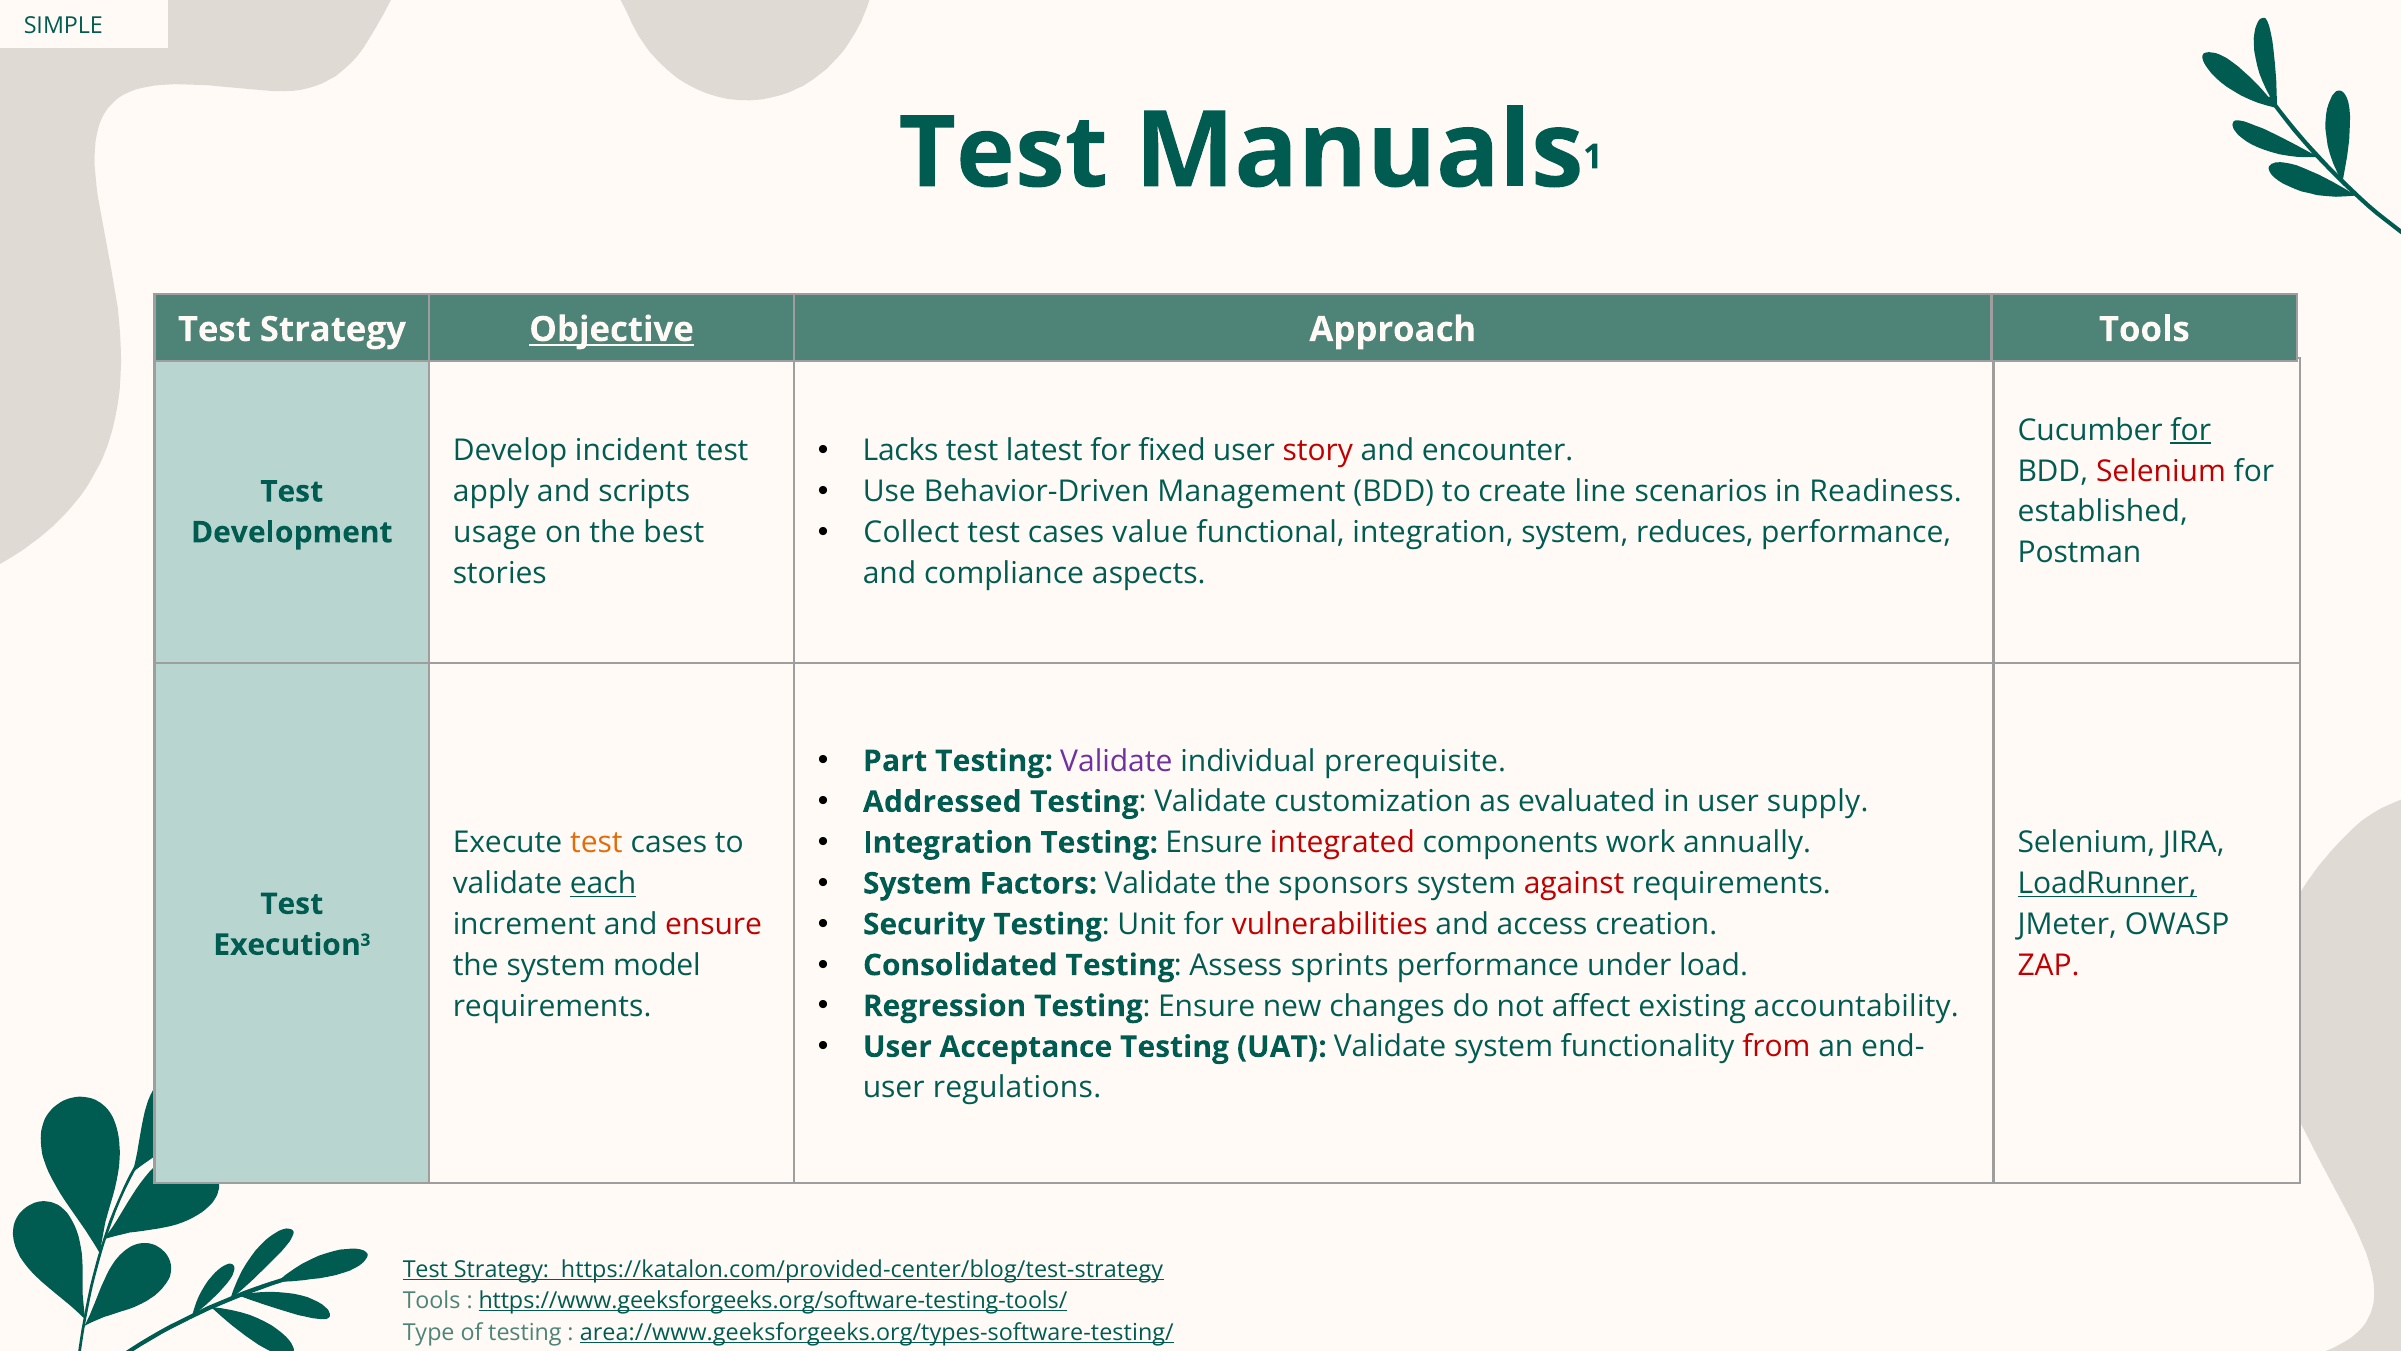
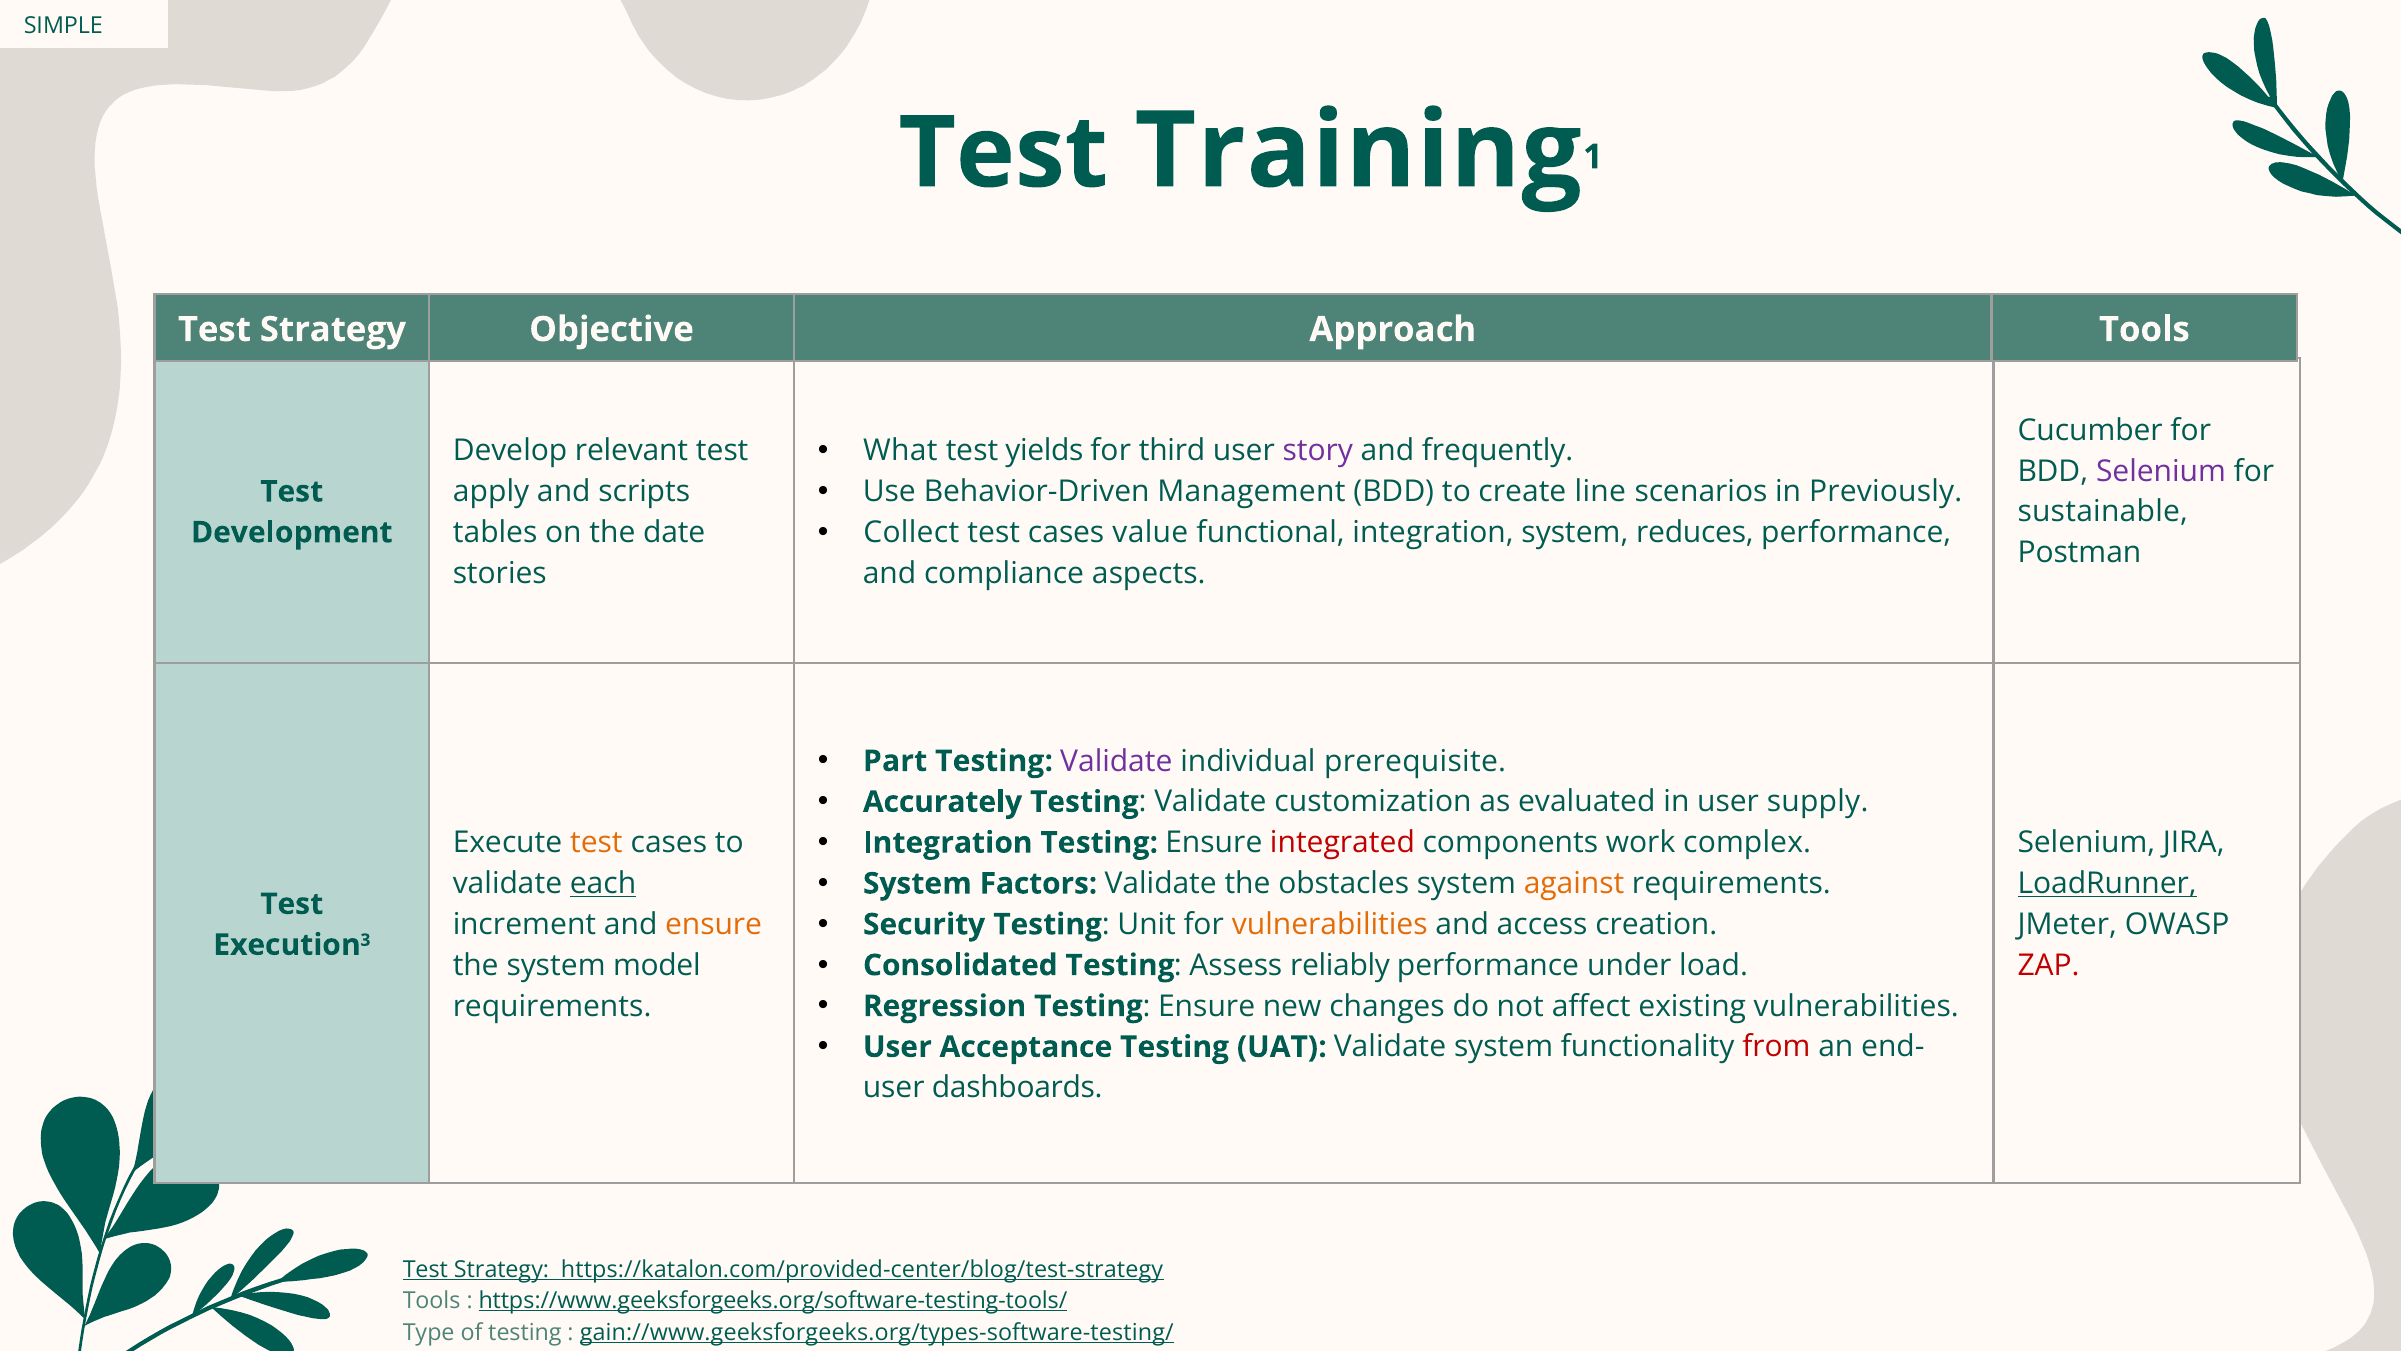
Manuals: Manuals -> Training
Objective underline: present -> none
for at (2191, 430) underline: present -> none
Lacks: Lacks -> What
latest: latest -> yields
fixed: fixed -> third
story colour: red -> purple
encounter: encounter -> frequently
incident: incident -> relevant
Selenium at (2161, 471) colour: red -> purple
Readiness: Readiness -> Previously
established: established -> sustainable
usage: usage -> tables
best: best -> date
Addressed: Addressed -> Accurately
annually: annually -> complex
sponsors: sponsors -> obstacles
against colour: red -> orange
vulnerabilities at (1330, 924) colour: red -> orange
ensure at (714, 924) colour: red -> orange
sprints: sprints -> reliably
existing accountability: accountability -> vulnerabilities
regulations: regulations -> dashboards
area://www.geeksforgeeks.org/types-software-testing/: area://www.geeksforgeeks.org/types-software-testing/ -> gain://www.geeksforgeeks.org/types-software-testing/
